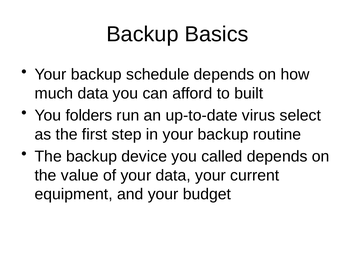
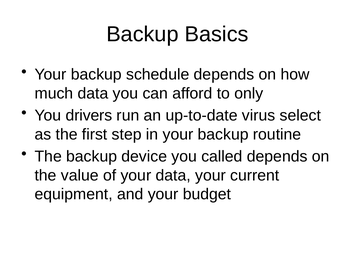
built: built -> only
folders: folders -> drivers
